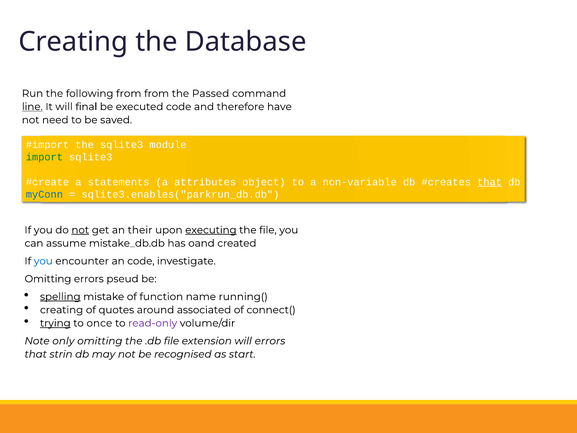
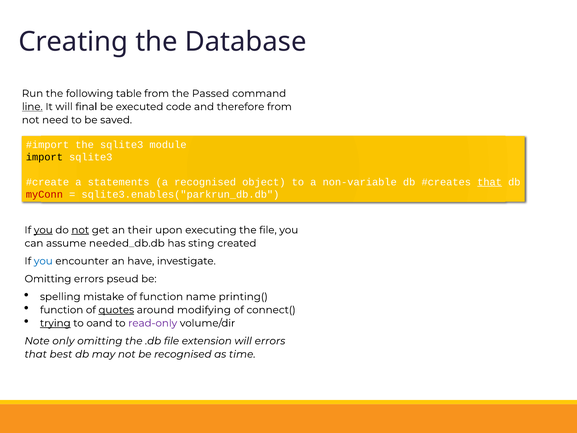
following from: from -> table
therefore have: have -> from
import colour: green -> black
a attributes: attributes -> recognised
myConn colour: blue -> red
you at (43, 230) underline: none -> present
executing underline: present -> none
mistake_db.db: mistake_db.db -> needed_db.db
oand: oand -> sting
an code: code -> have
spelling underline: present -> none
running(: running( -> printing(
creating at (62, 310): creating -> function
quotes underline: none -> present
associated: associated -> modifying
once: once -> oand
strin: strin -> best
start: start -> time
